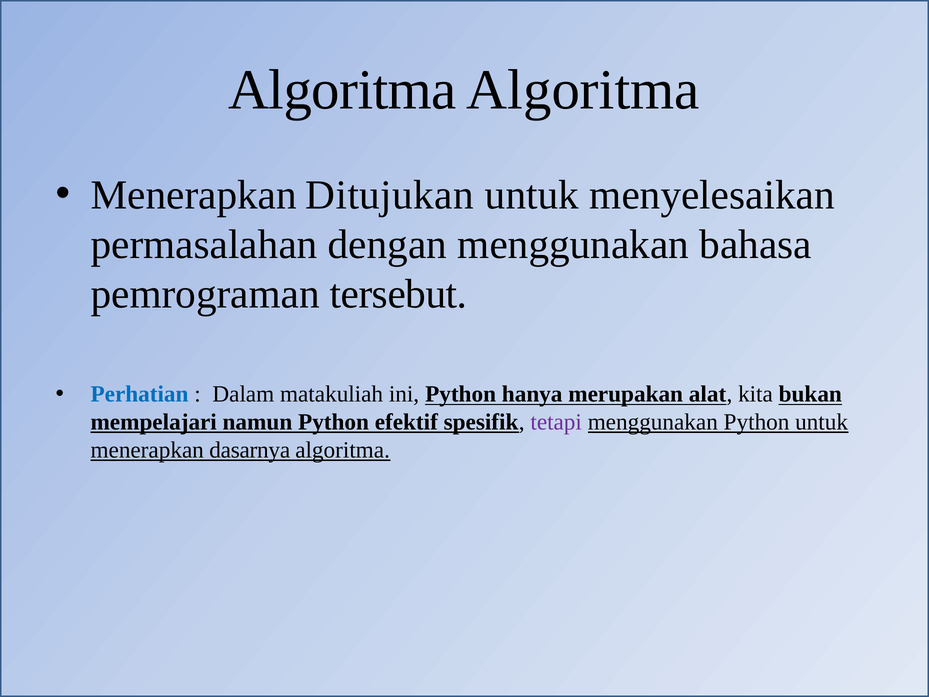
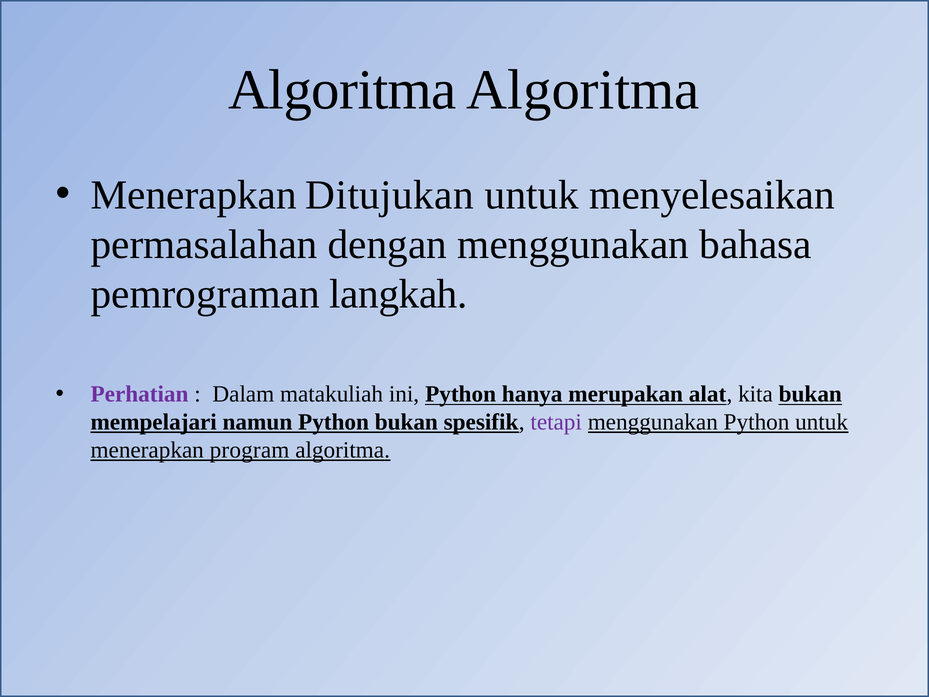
tersebut: tersebut -> langkah
Perhatian colour: blue -> purple
Python efektif: efektif -> bukan
dasarnya: dasarnya -> program
